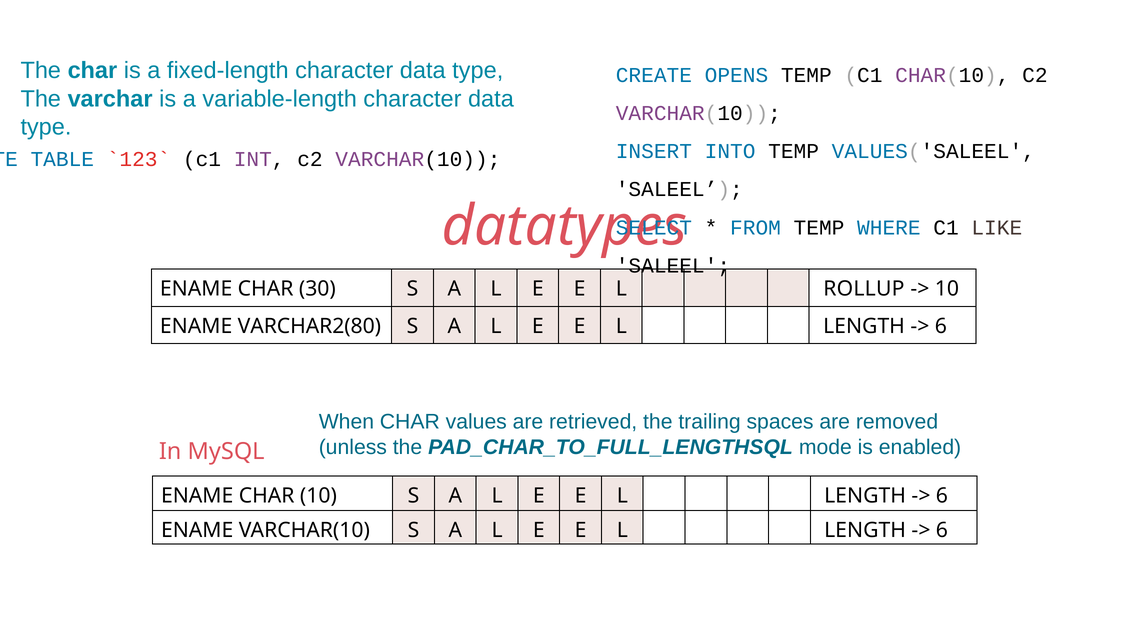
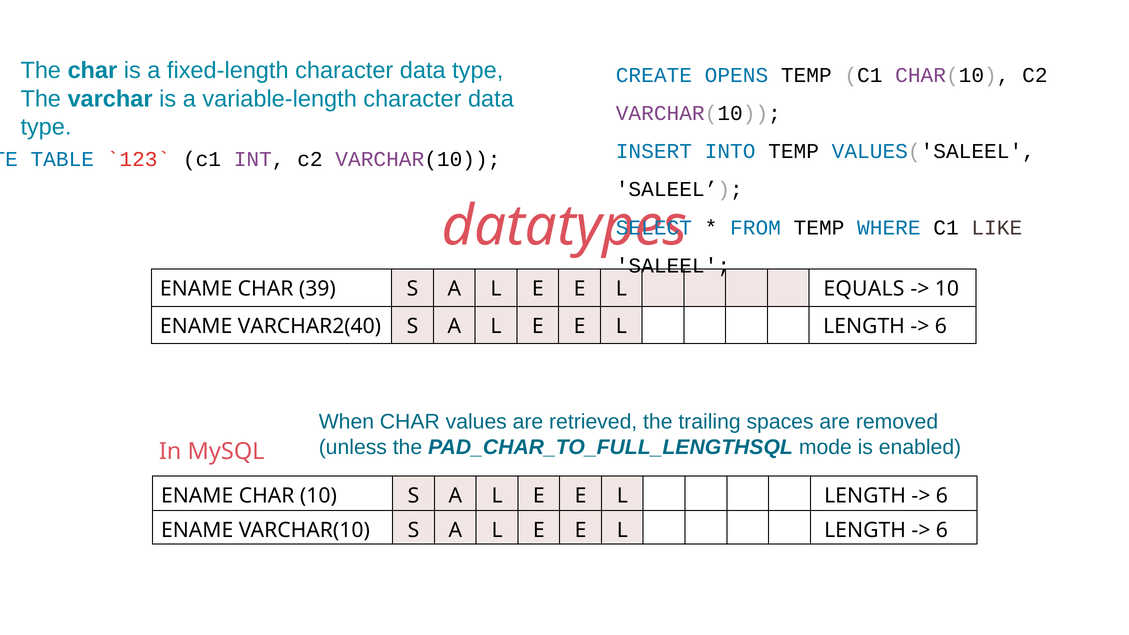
30: 30 -> 39
ROLLUP: ROLLUP -> EQUALS
VARCHAR2(80: VARCHAR2(80 -> VARCHAR2(40
